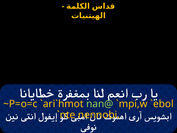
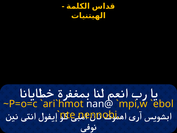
nan@ colour: light green -> white
